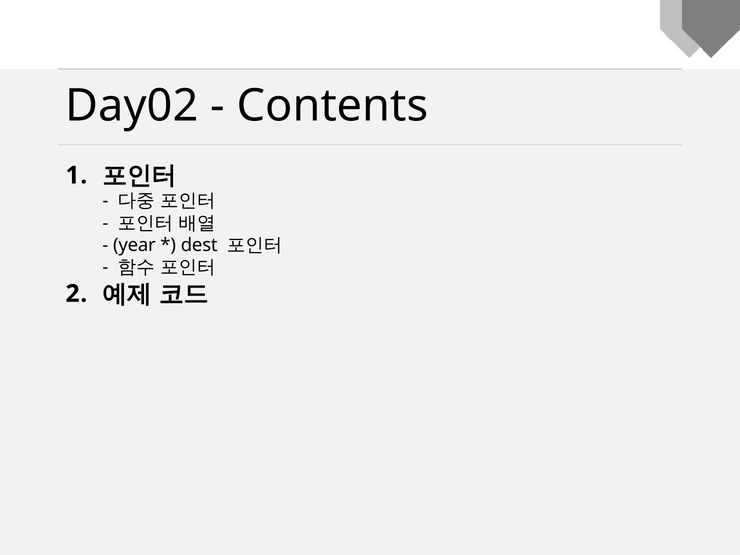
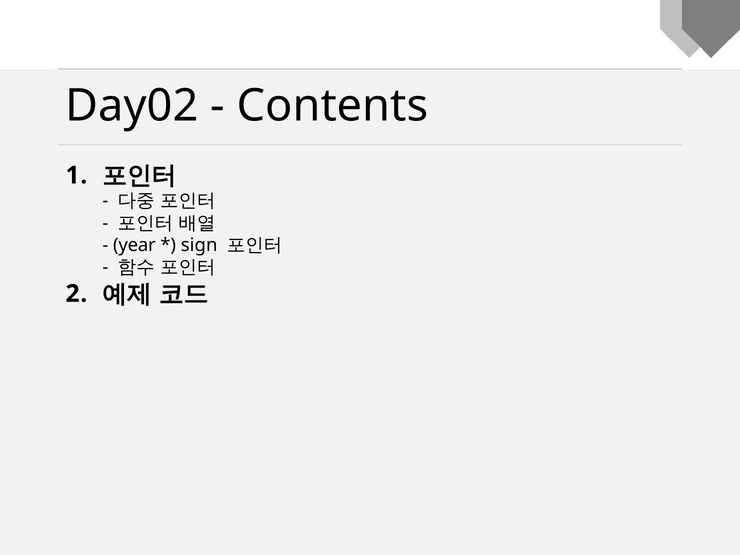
dest: dest -> sign
